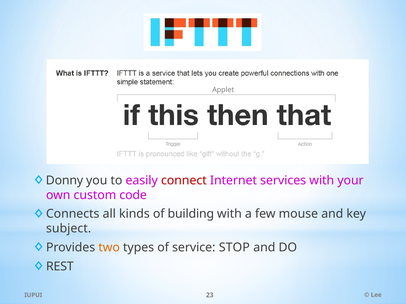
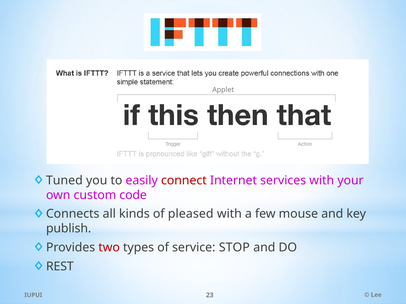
Donny: Donny -> Tuned
building: building -> pleased
subject: subject -> publish
two colour: orange -> red
